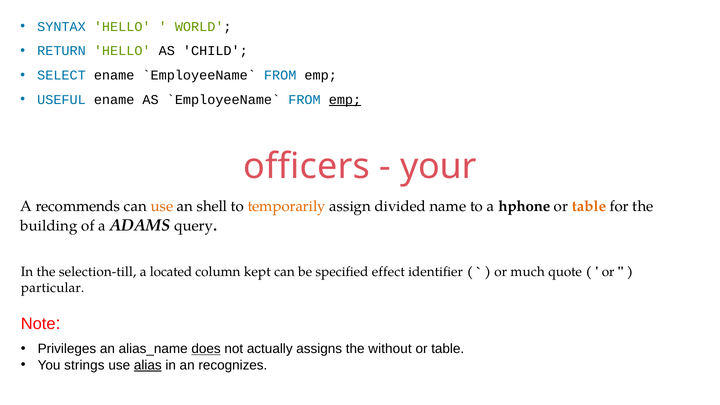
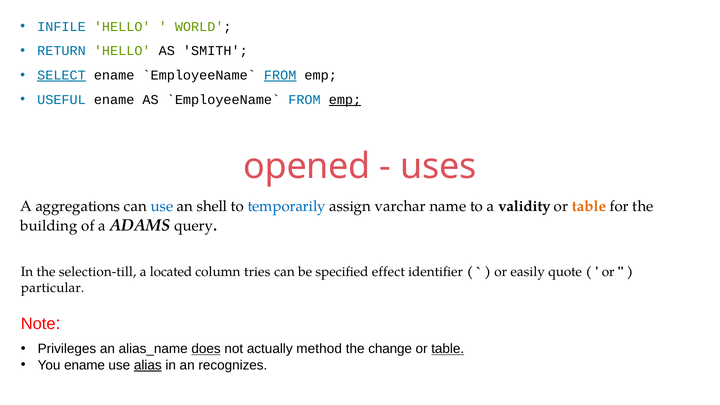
SYNTAX: SYNTAX -> INFILE
CHILD: CHILD -> SMITH
SELECT underline: none -> present
FROM at (280, 75) underline: none -> present
officers: officers -> opened
your: your -> uses
recommends: recommends -> aggregations
use at (162, 206) colour: orange -> blue
temporarily colour: orange -> blue
divided: divided -> varchar
hphone: hphone -> validity
kept: kept -> tries
much: much -> easily
assigns: assigns -> method
without: without -> change
table at (448, 349) underline: none -> present
You strings: strings -> ename
